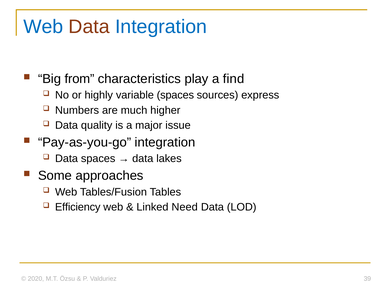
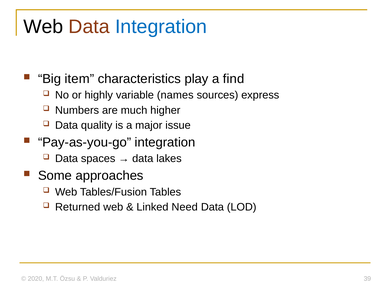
Web at (43, 27) colour: blue -> black
from: from -> item
variable spaces: spaces -> names
Efficiency: Efficiency -> Returned
